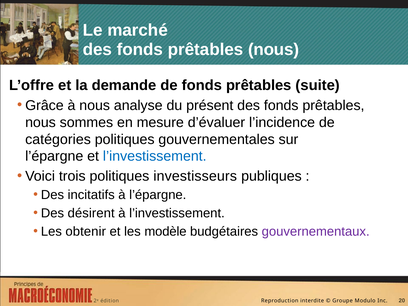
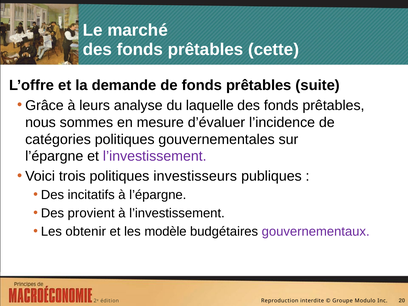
nous at (274, 49): nous -> cette
à nous: nous -> leurs
présent: présent -> laquelle
l’investissement at (155, 156) colour: blue -> purple
désirent: désirent -> provient
